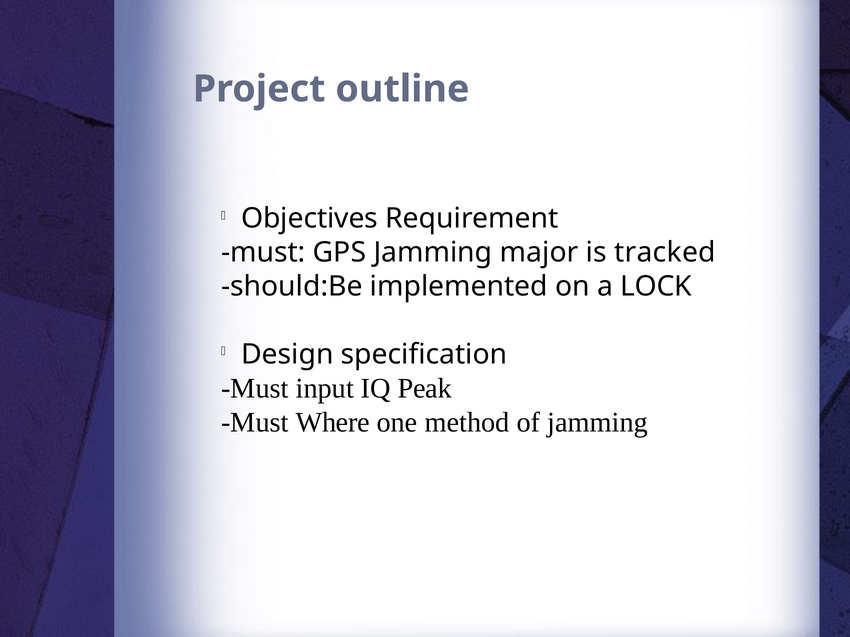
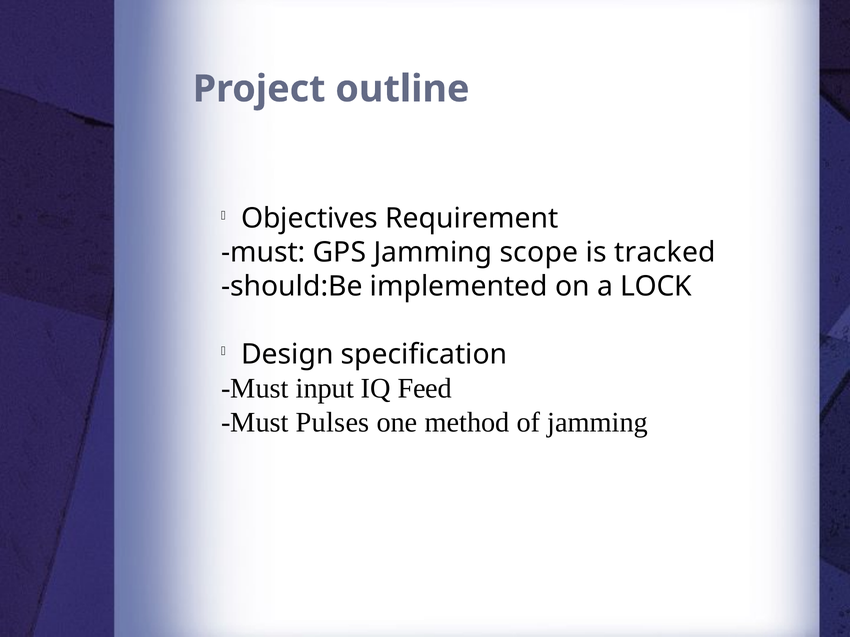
major: major -> scope
Peak: Peak -> Feed
Where: Where -> Pulses
